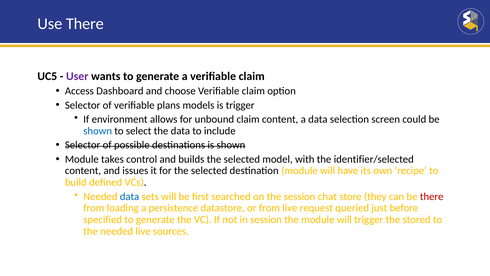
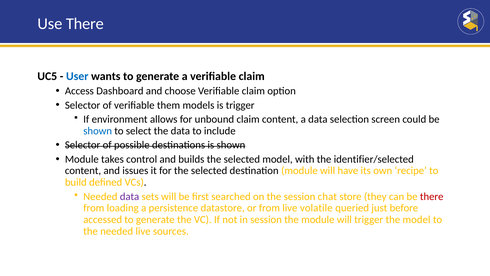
User colour: purple -> blue
plans: plans -> them
data at (130, 196) colour: blue -> purple
request: request -> volatile
specified: specified -> accessed
the stored: stored -> model
